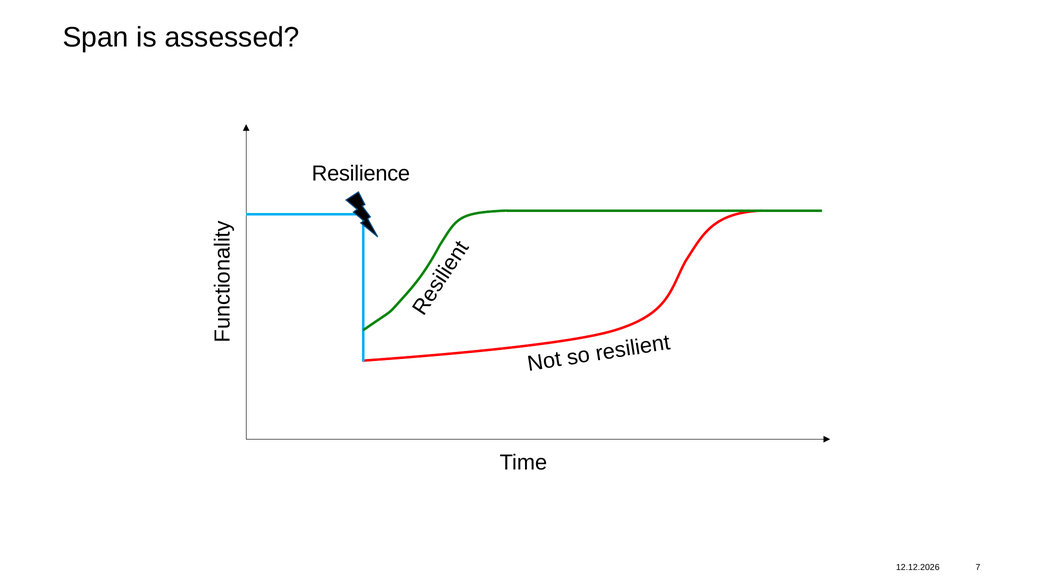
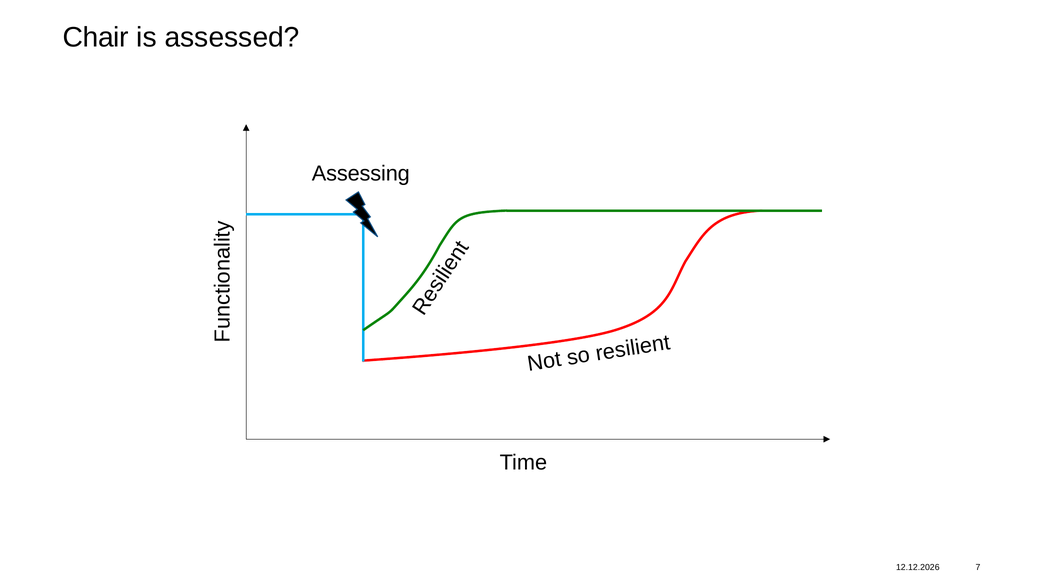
Span: Span -> Chair
Resilience: Resilience -> Assessing
